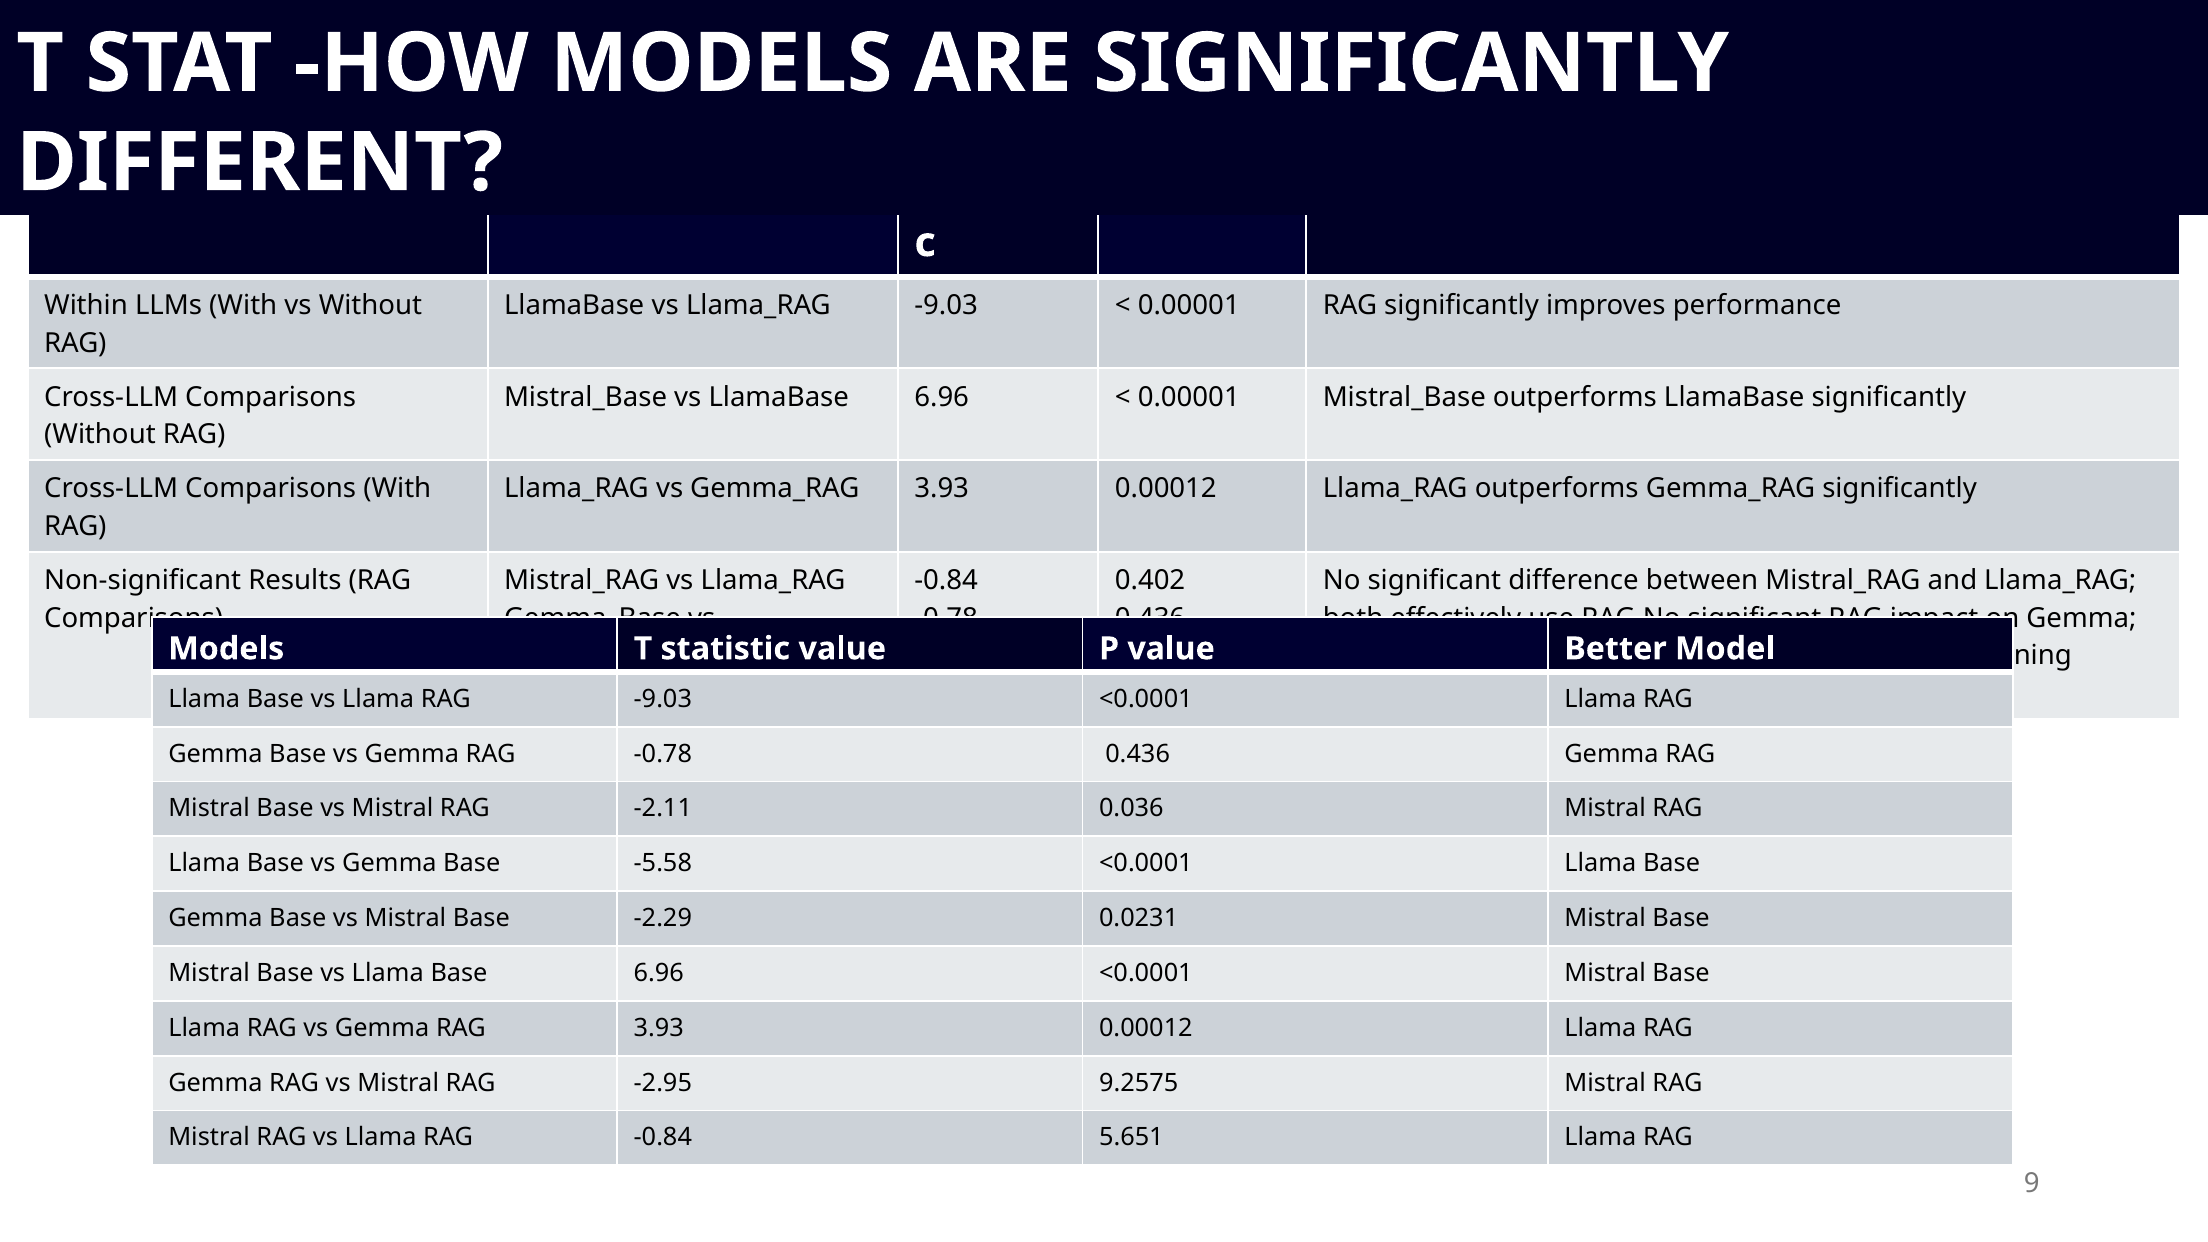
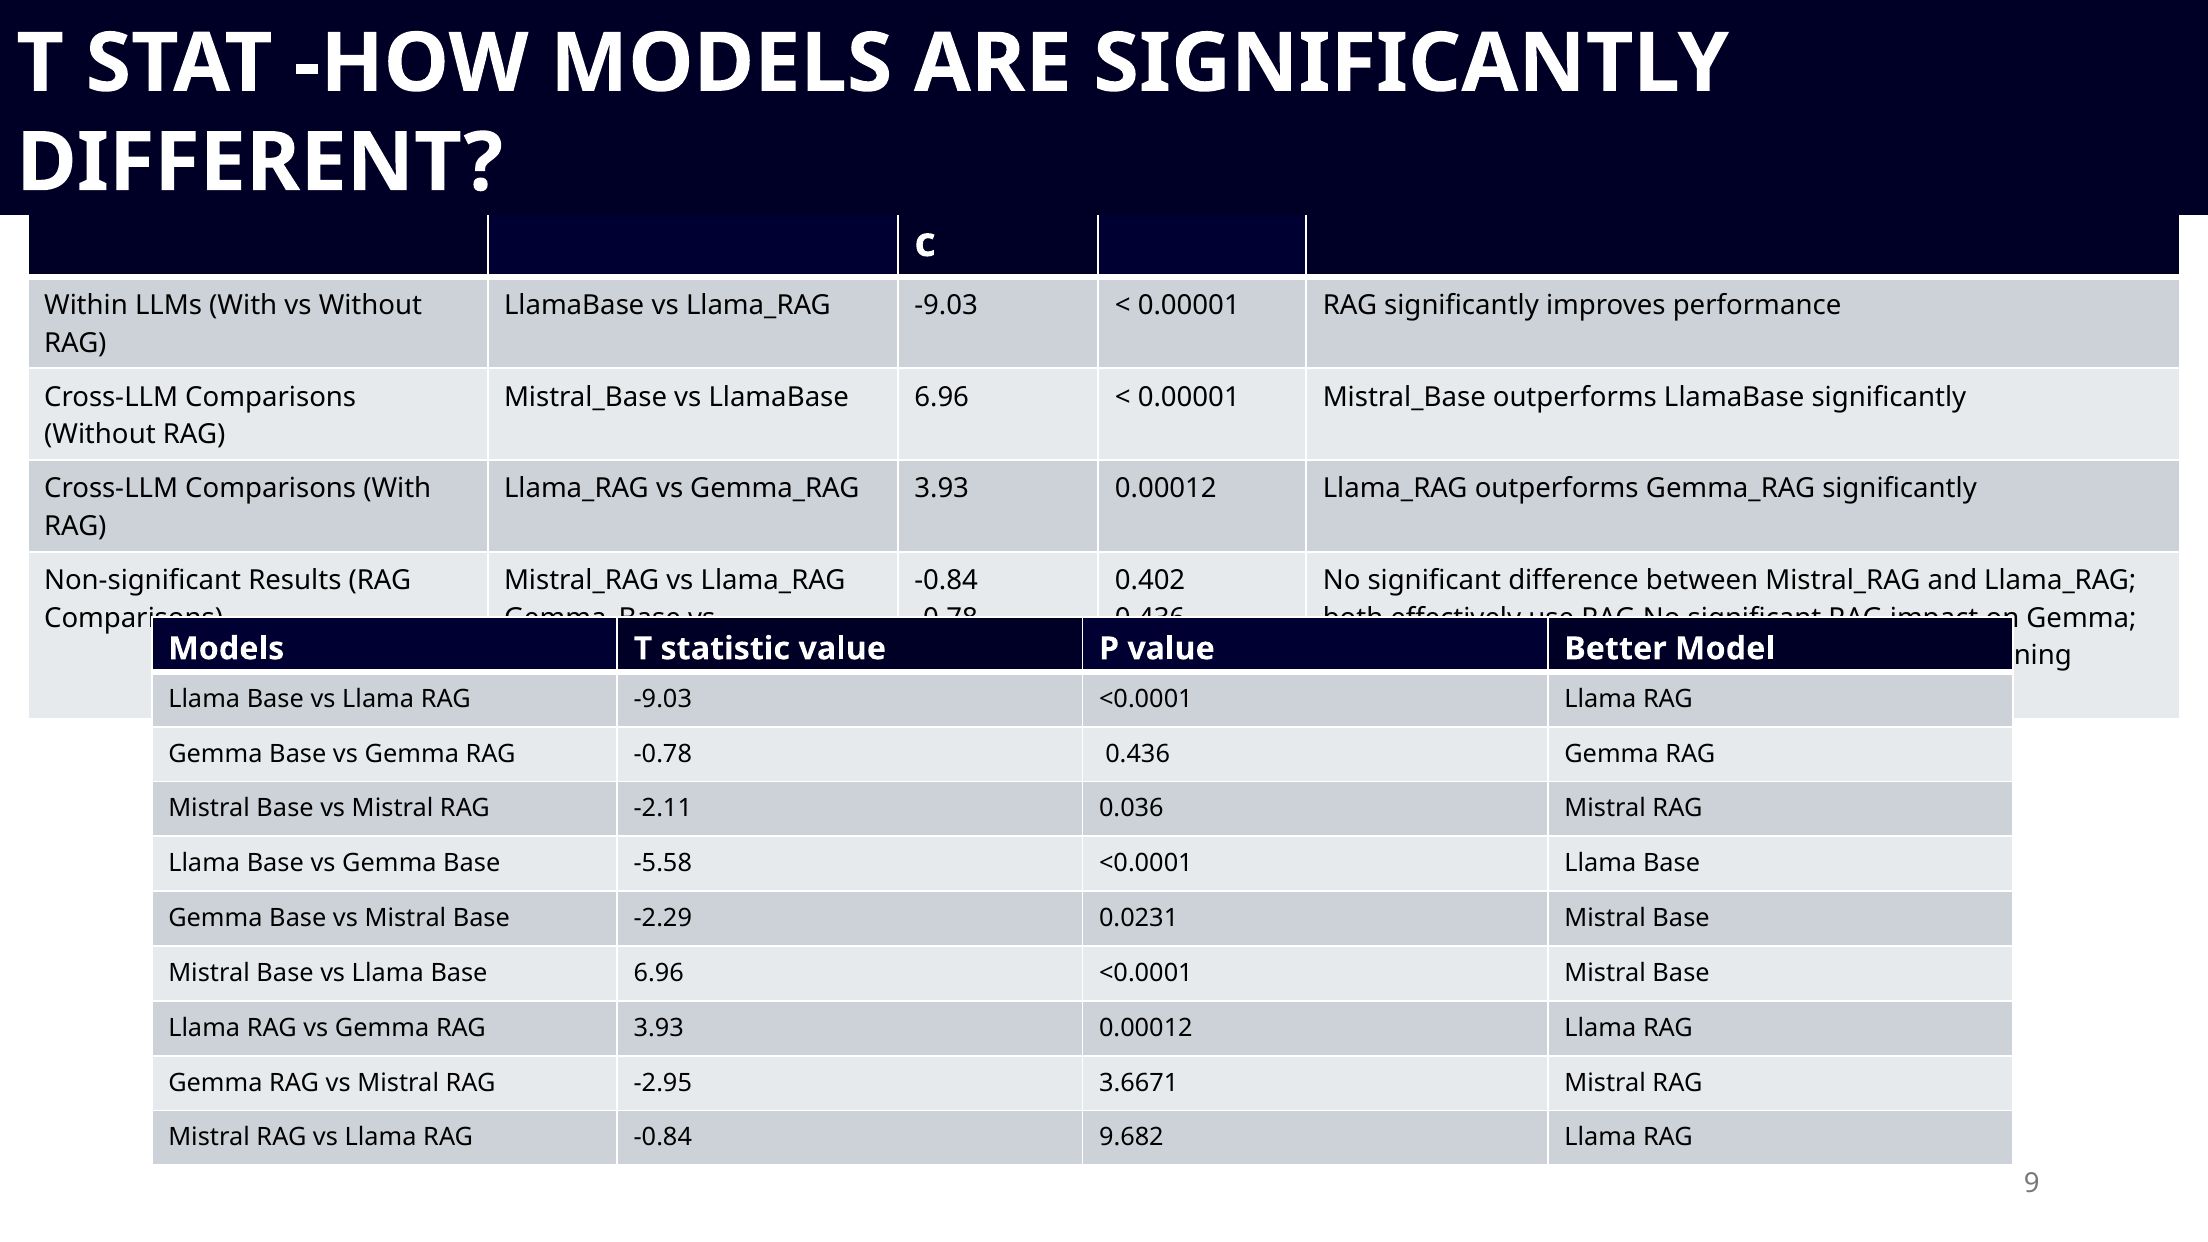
9.2575: 9.2575 -> 3.6671
5.651: 5.651 -> 9.682
